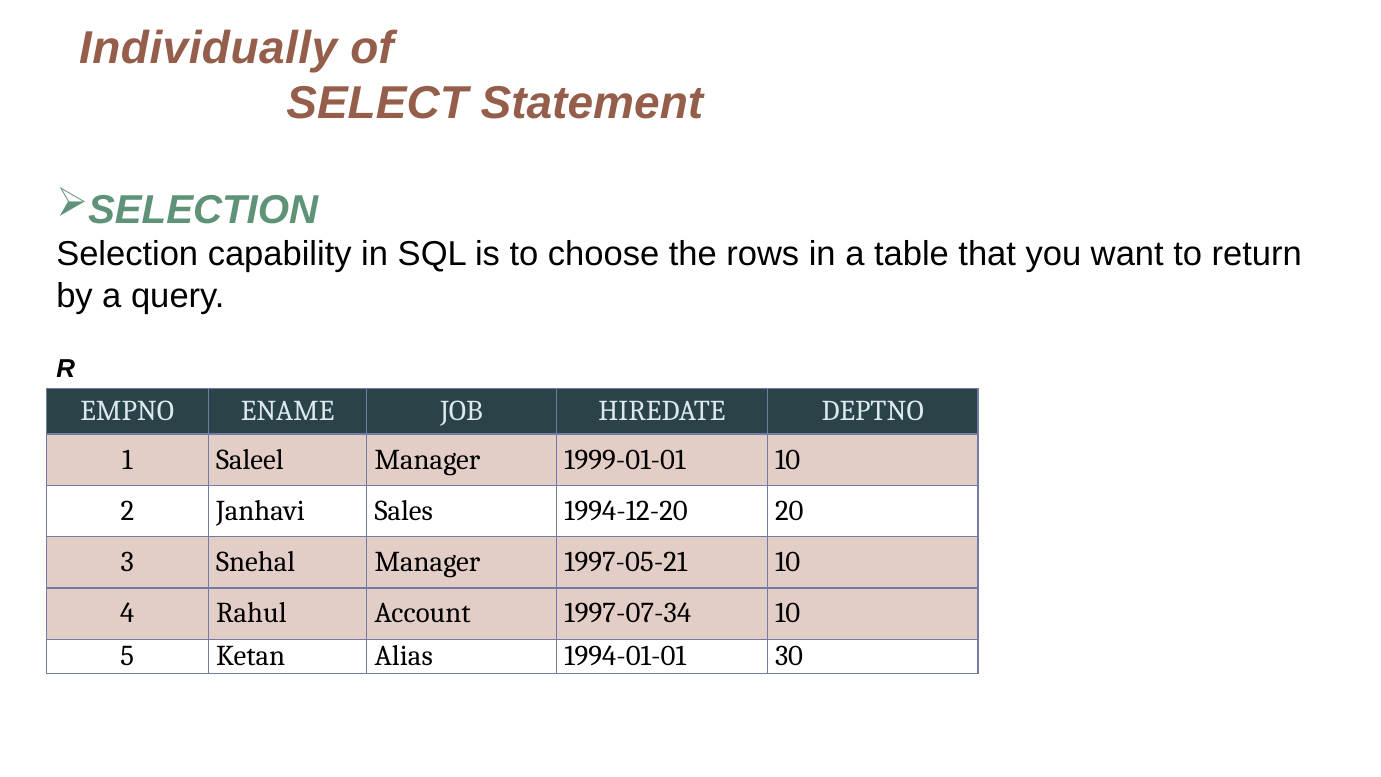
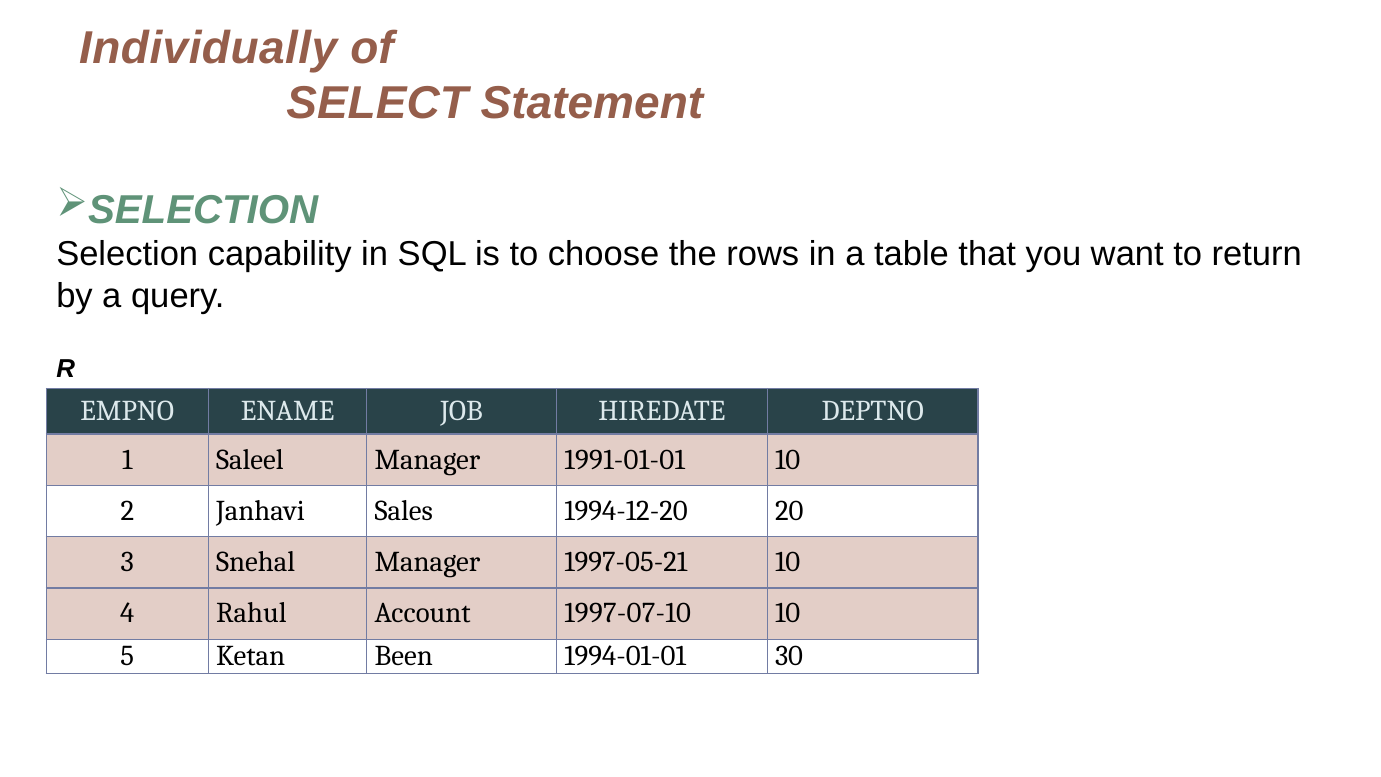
1999-01-01: 1999-01-01 -> 1991-01-01
1997-07-34: 1997-07-34 -> 1997-07-10
Alias: Alias -> Been
